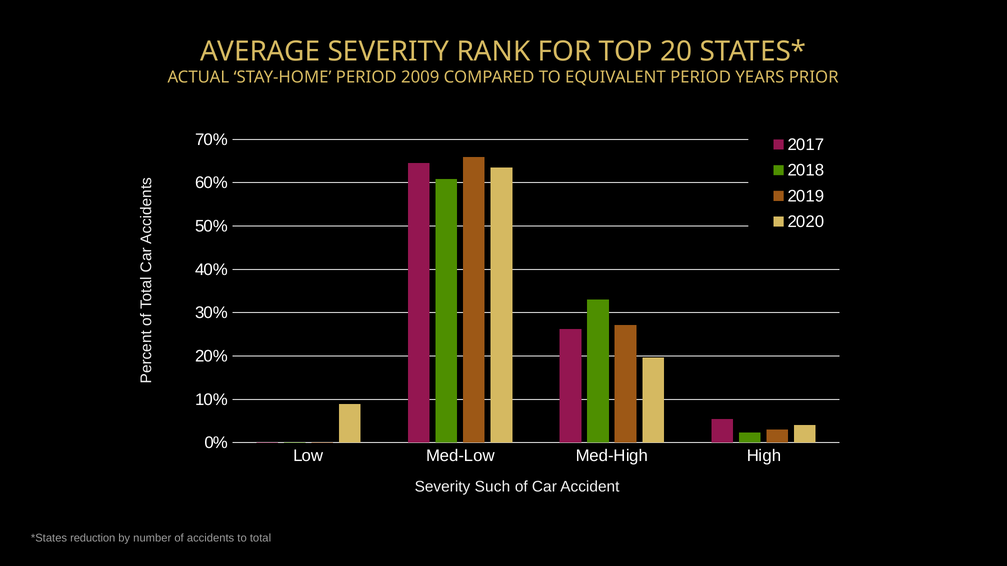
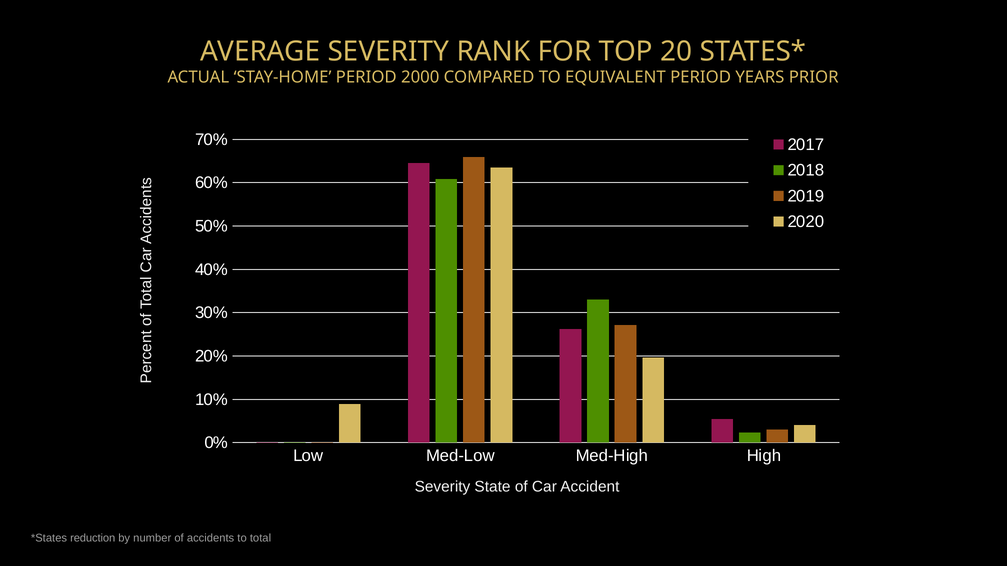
2009: 2009 -> 2000
Such: Such -> State
